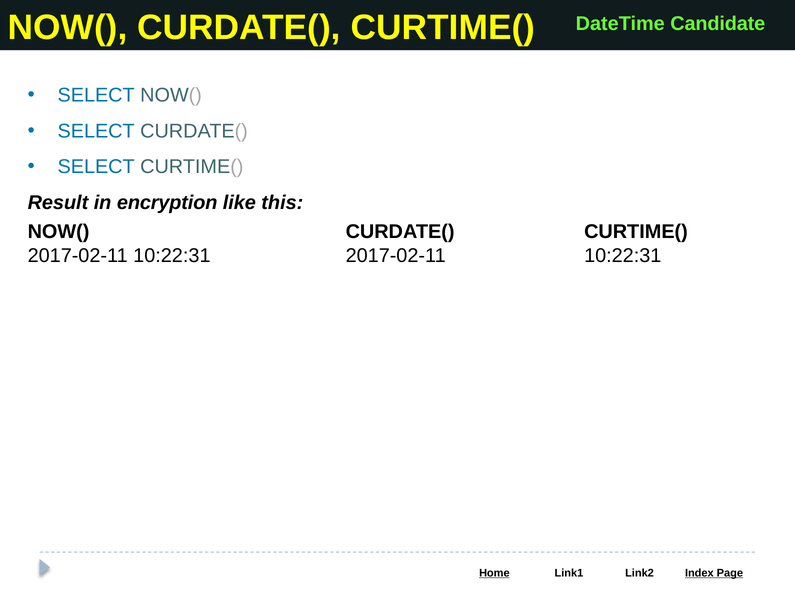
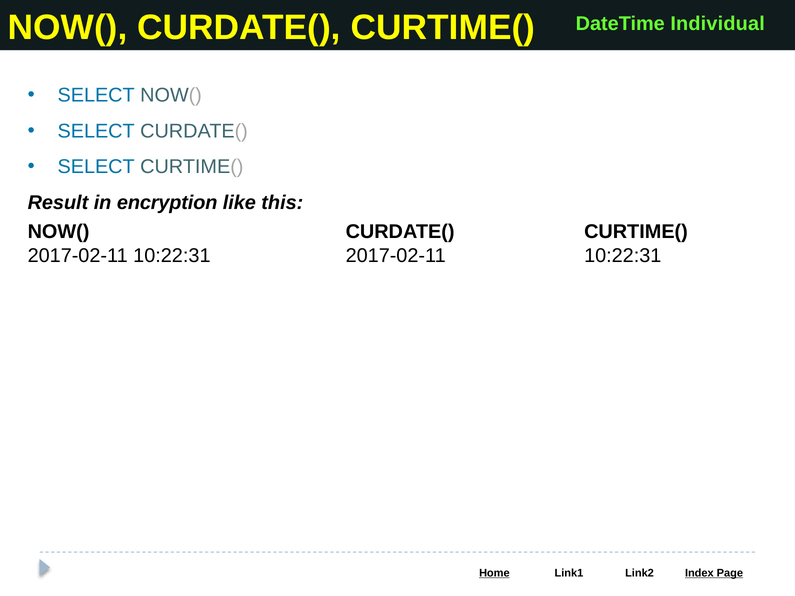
Candidate: Candidate -> Individual
